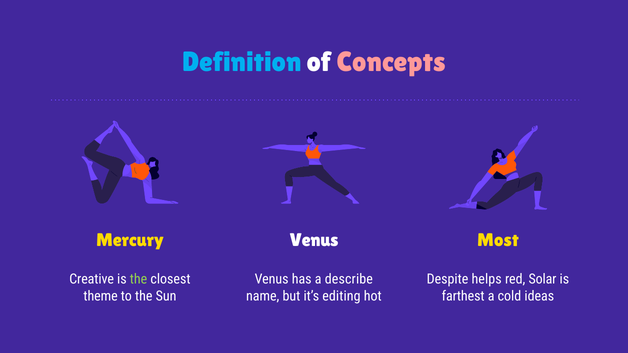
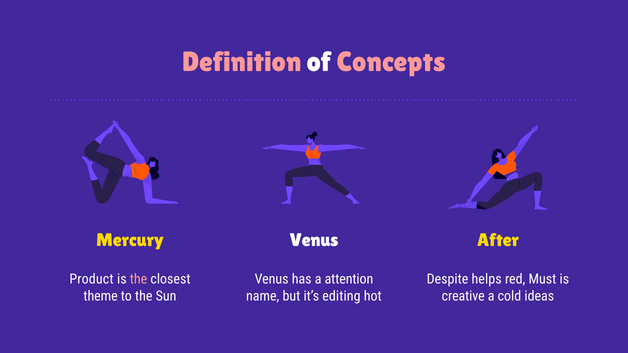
Definition colour: light blue -> pink
Most: Most -> After
Creative: Creative -> Product
the at (139, 280) colour: light green -> pink
describe: describe -> attention
Solar: Solar -> Must
farthest: farthest -> creative
